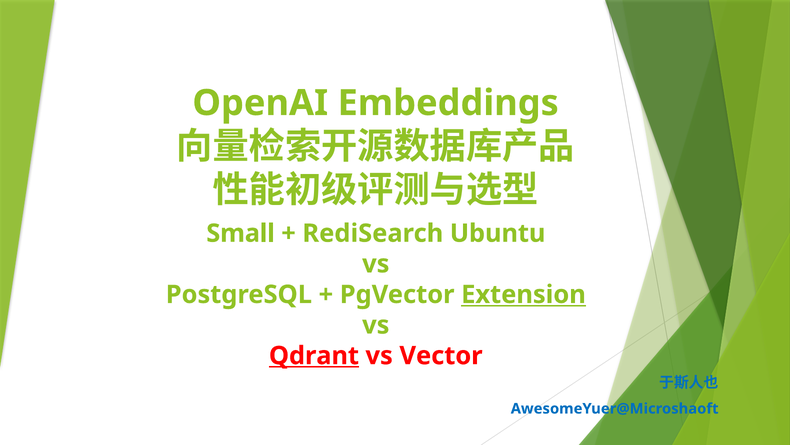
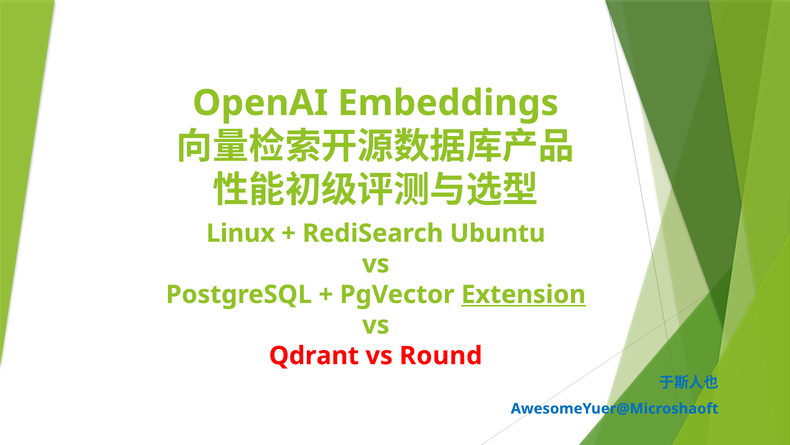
Small: Small -> Linux
Qdrant underline: present -> none
Vector: Vector -> Round
